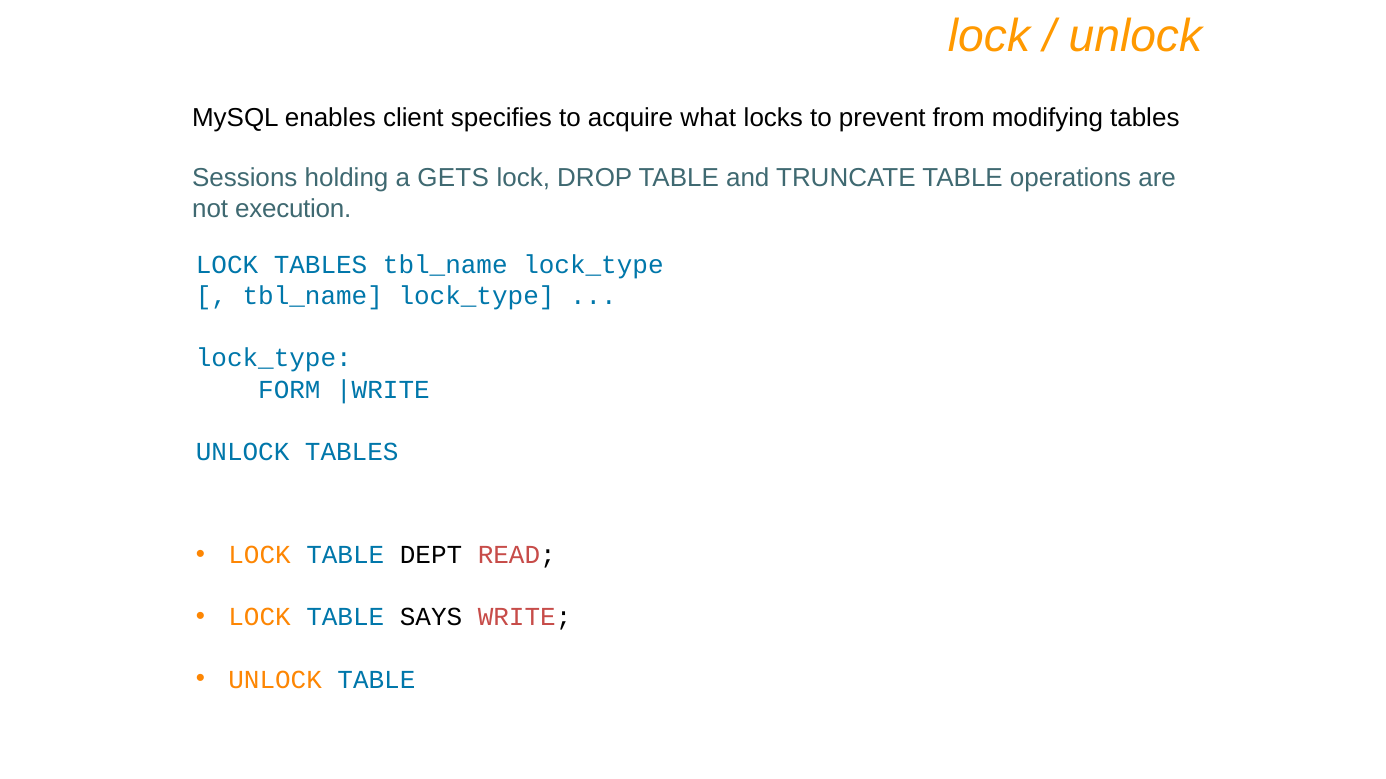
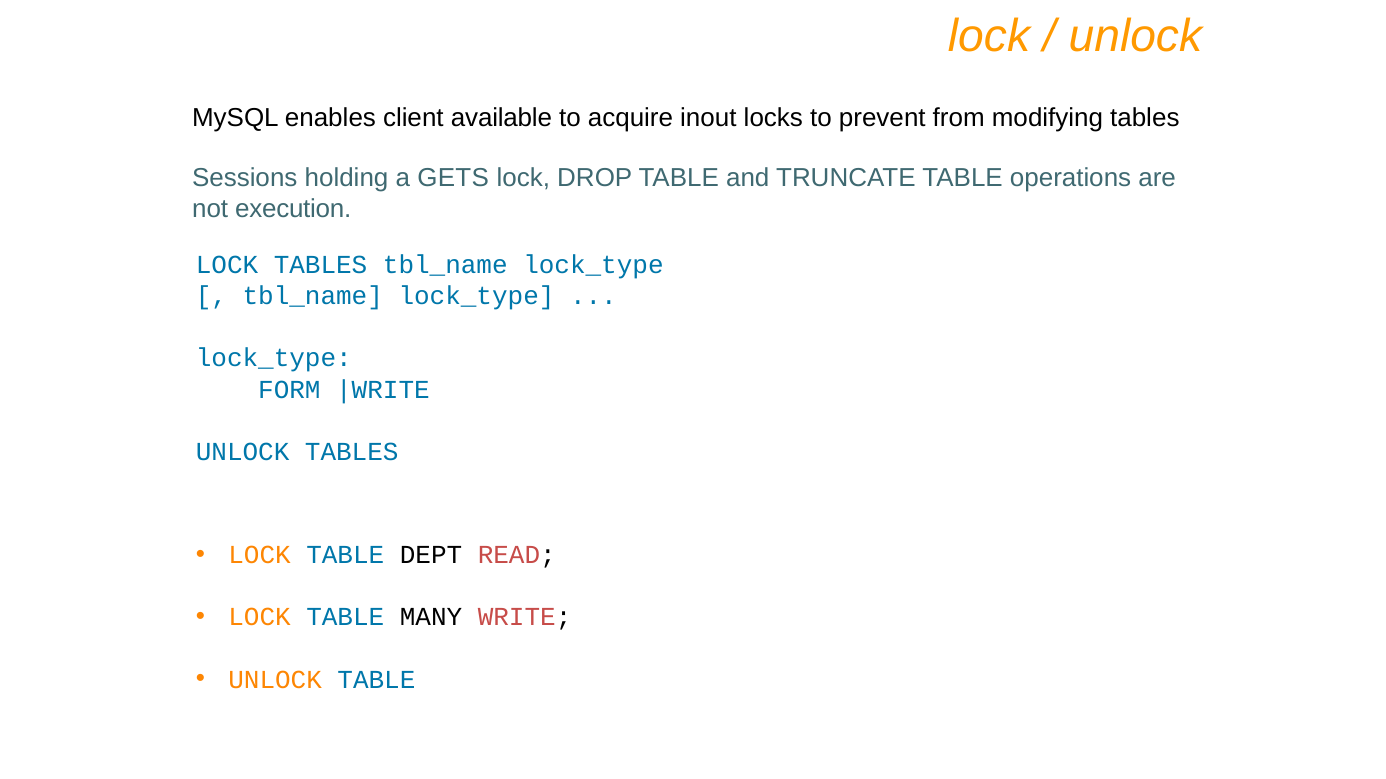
specifies: specifies -> available
what: what -> inout
SAYS: SAYS -> MANY
